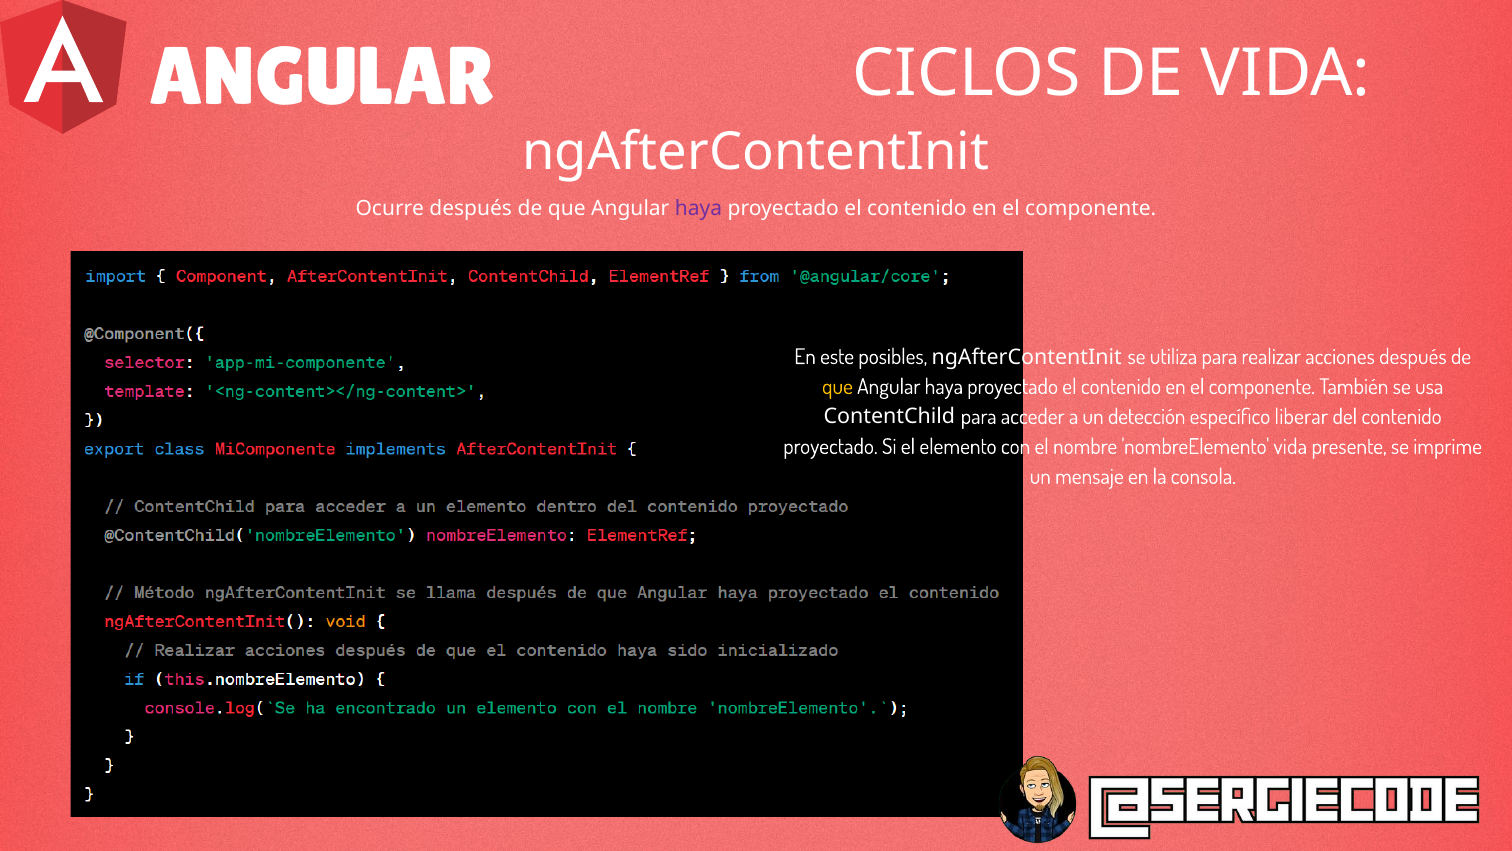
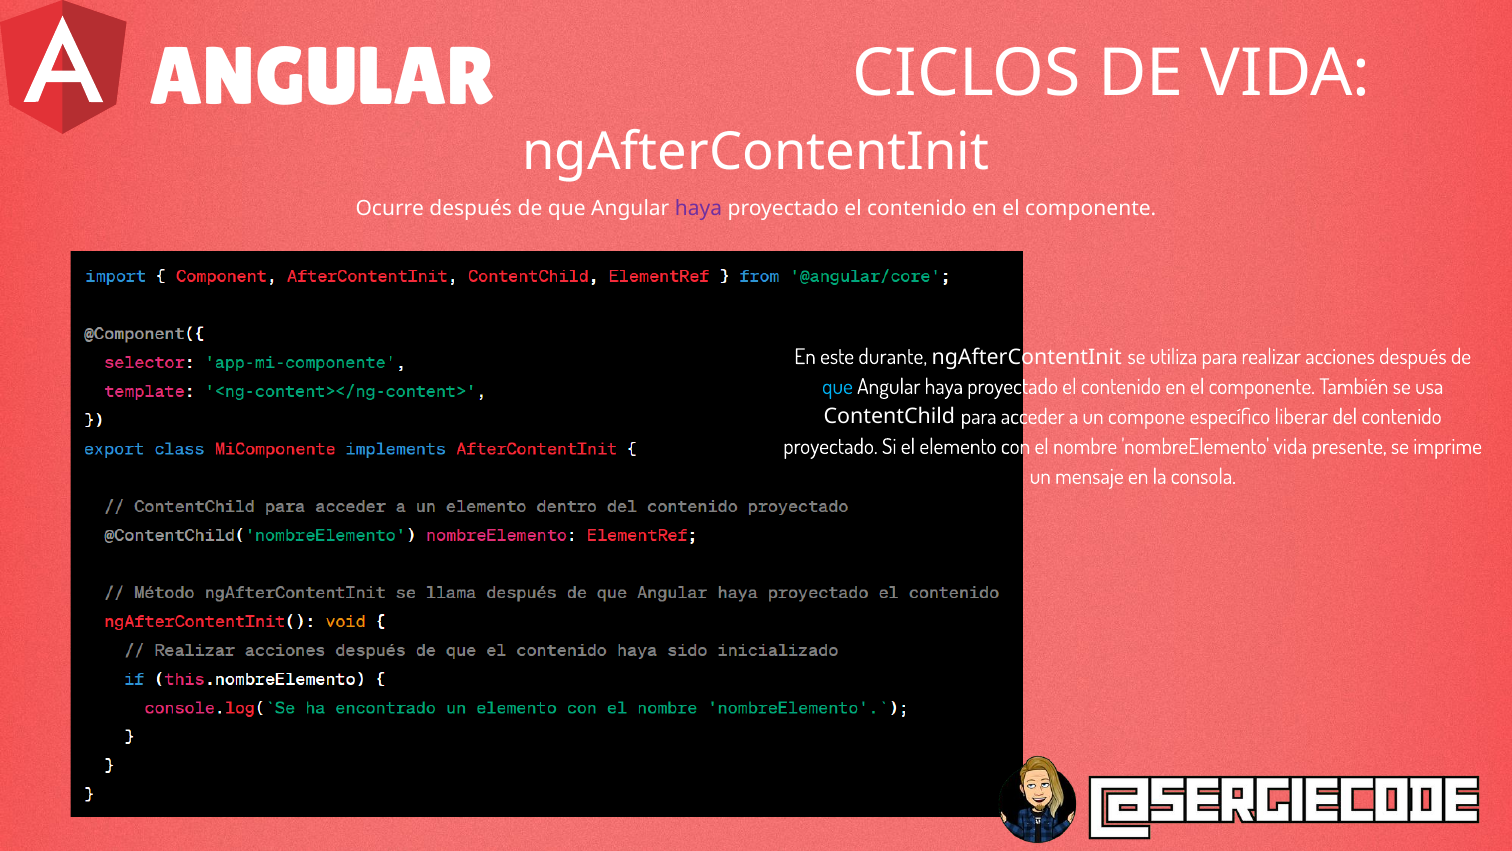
posibles: posibles -> durante
que at (837, 387) colour: yellow -> light blue
detección: detección -> compone
